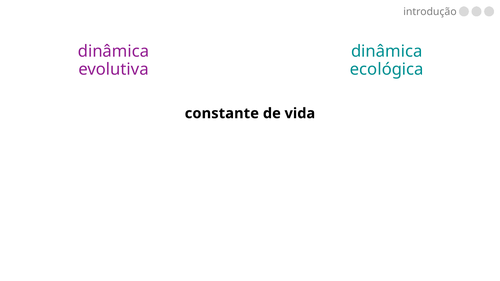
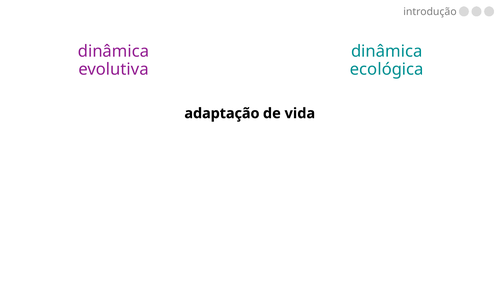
constante: constante -> adaptação
